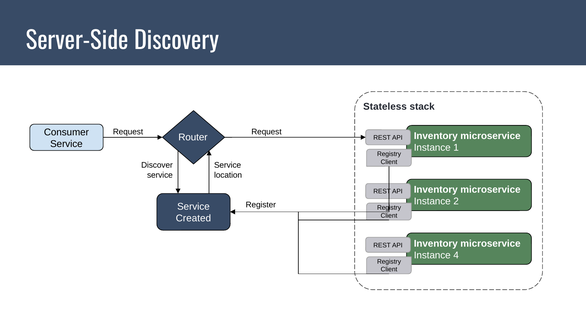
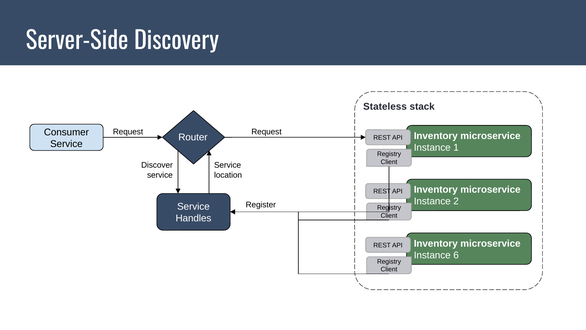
Created: Created -> Handles
4: 4 -> 6
